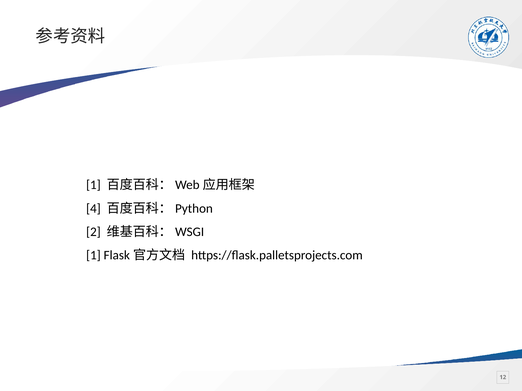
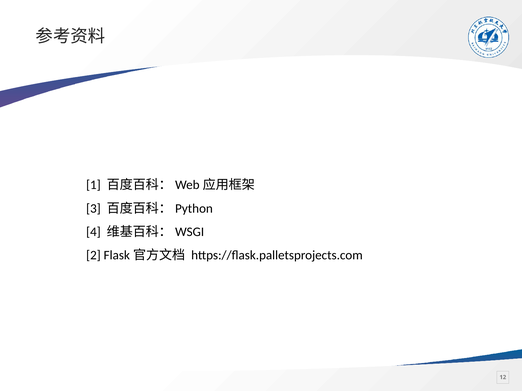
4: 4 -> 3
2: 2 -> 4
1 at (93, 256): 1 -> 2
